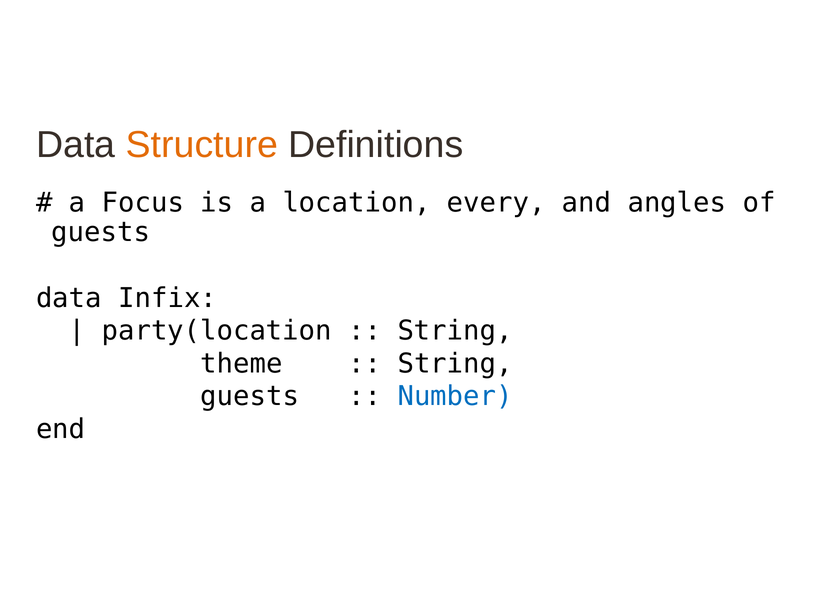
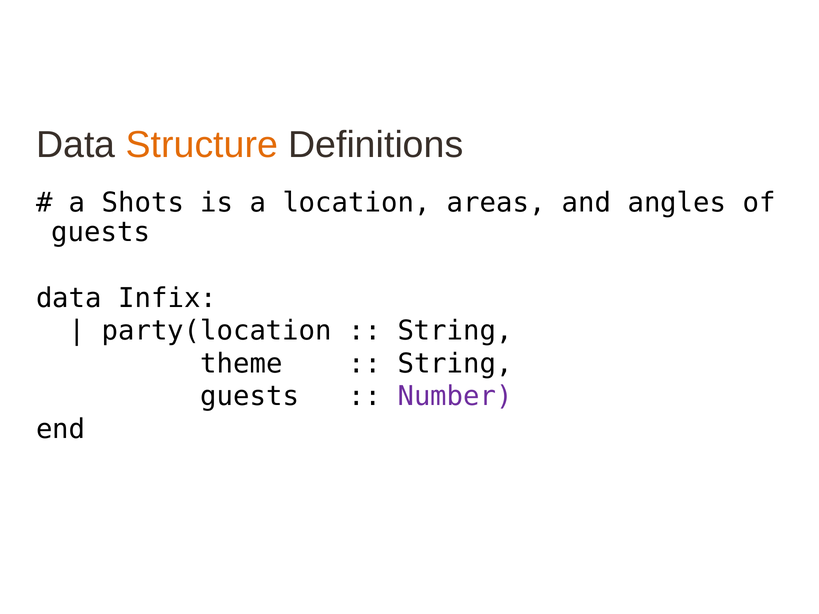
Focus: Focus -> Shots
every: every -> areas
Number colour: blue -> purple
